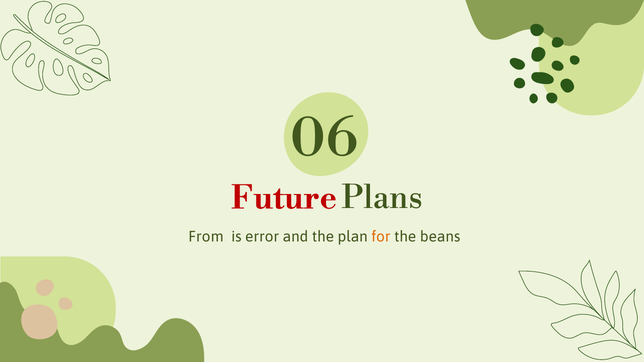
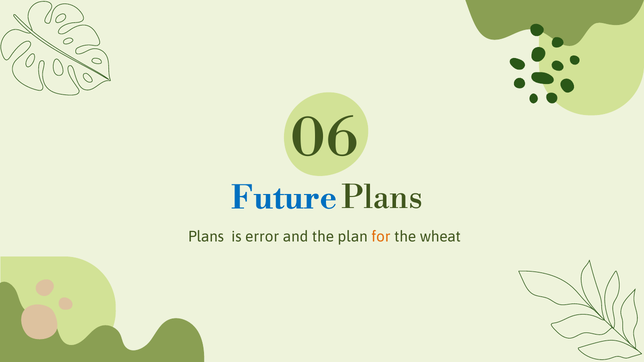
Future colour: red -> blue
From at (206, 237): From -> Plans
beans: beans -> wheat
